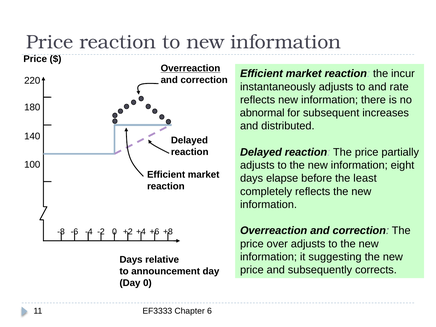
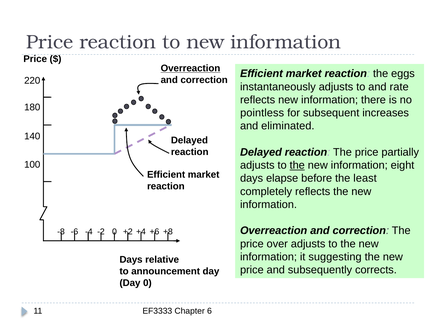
incur: incur -> eggs
abnormal: abnormal -> pointless
distributed: distributed -> eliminated
the at (297, 165) underline: none -> present
